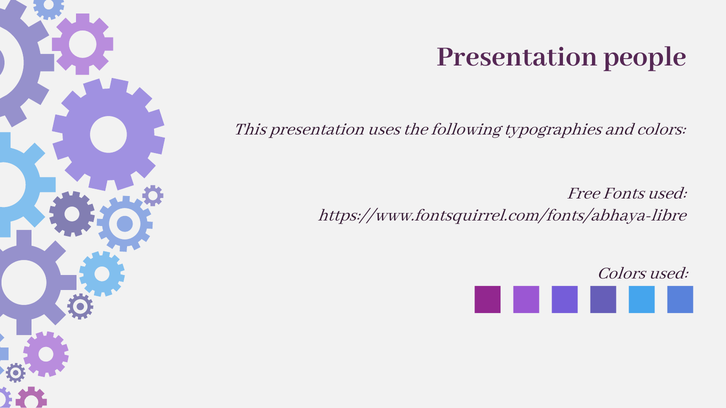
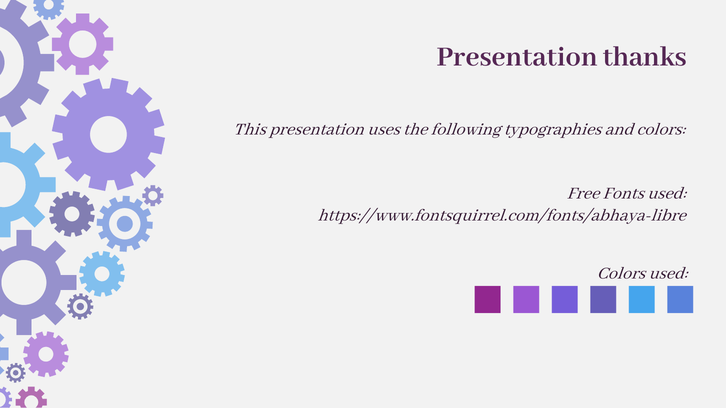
people: people -> thanks
